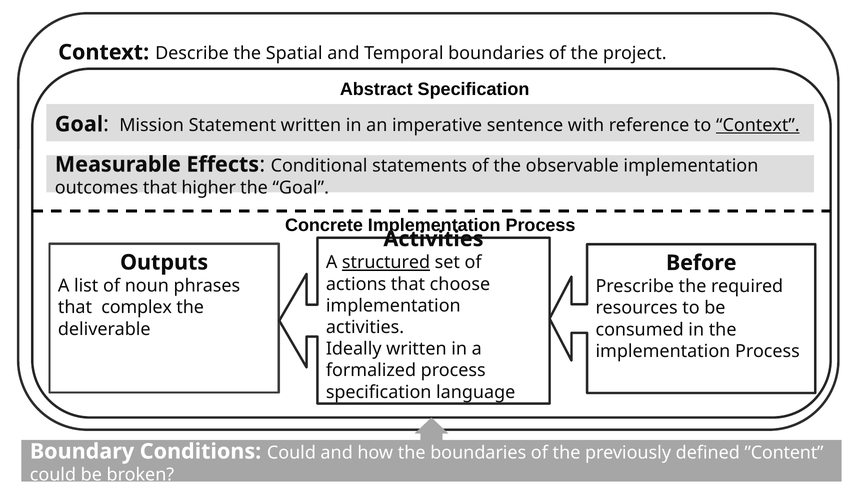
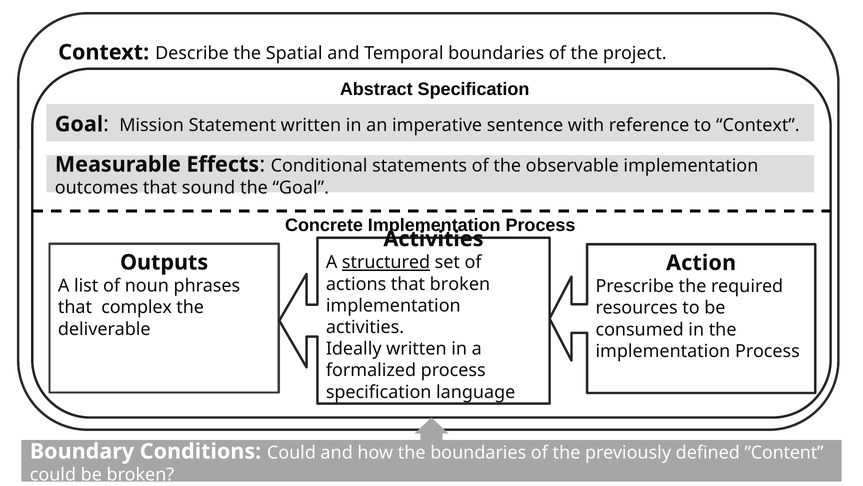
Context at (758, 125) underline: present -> none
higher: higher -> sound
Before: Before -> Action
that choose: choose -> broken
